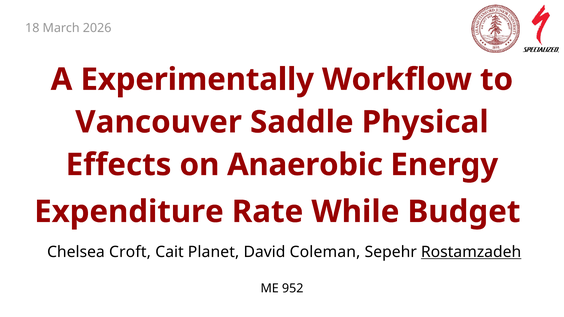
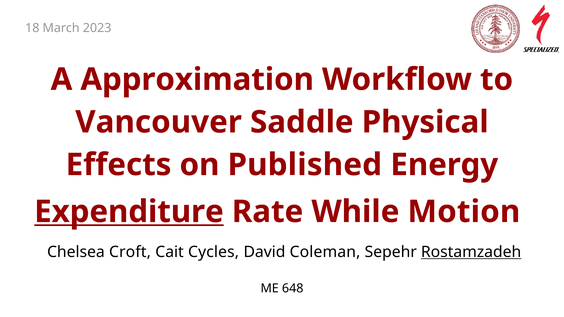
2026: 2026 -> 2023
Experimentally: Experimentally -> Approximation
Anaerobic: Anaerobic -> Published
Expenditure underline: none -> present
Budget: Budget -> Motion
Planet: Planet -> Cycles
952: 952 -> 648
